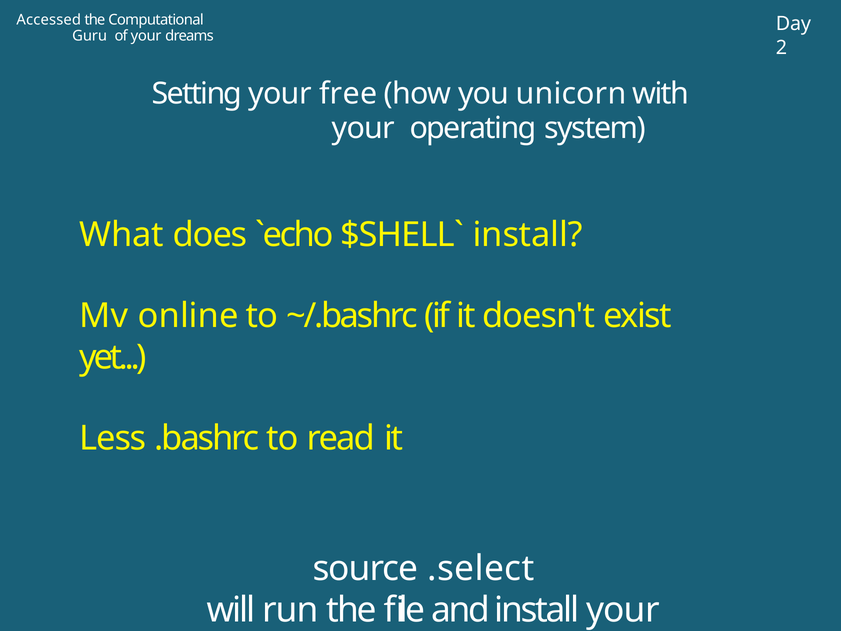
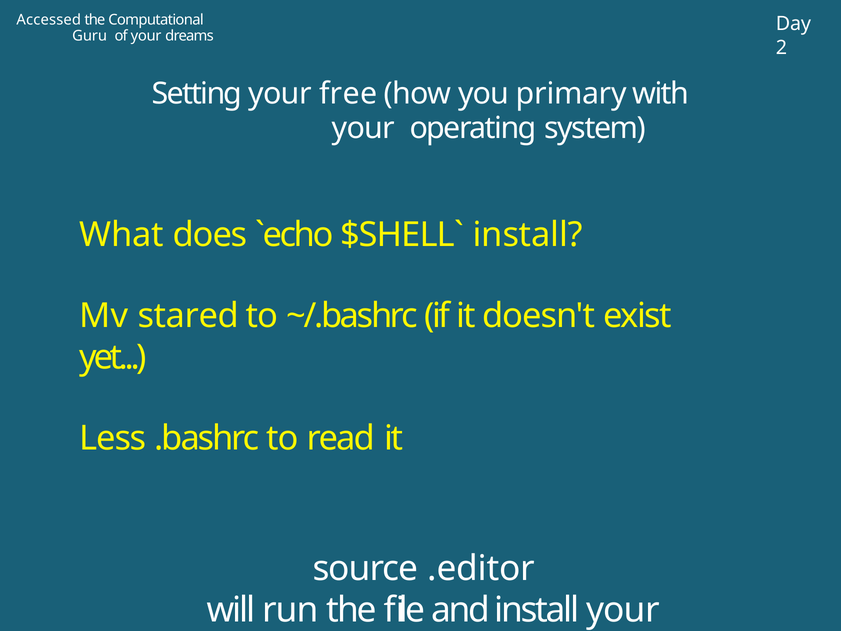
unicorn: unicorn -> primary
online: online -> stared
.select: .select -> .editor
